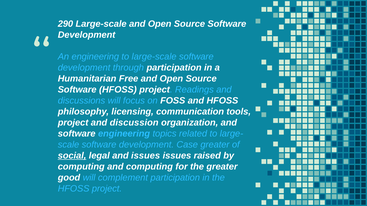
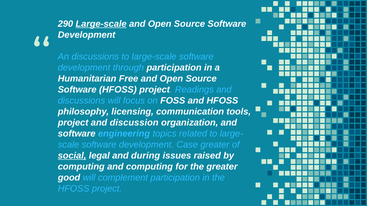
Large-scale at (101, 24) underline: none -> present
An engineering: engineering -> discussions
and issues: issues -> during
